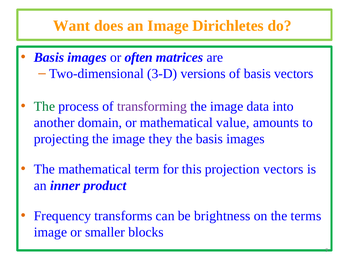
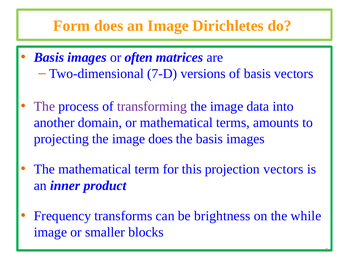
Want: Want -> Form
3-D: 3-D -> 7-D
The at (44, 106) colour: green -> purple
value: value -> terms
image they: they -> does
terms: terms -> while
